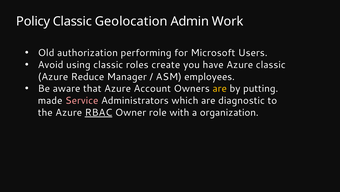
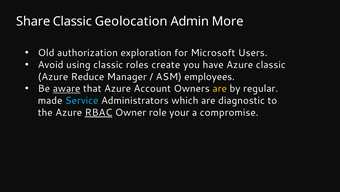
Policy: Policy -> Share
Work: Work -> More
performing: performing -> exploration
aware underline: none -> present
putting: putting -> regular
Service colour: pink -> light blue
with: with -> your
organization: organization -> compromise
